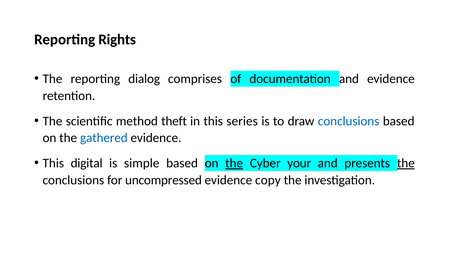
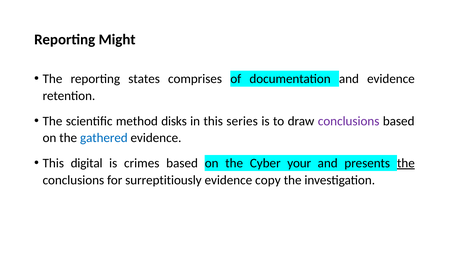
Rights: Rights -> Might
dialog: dialog -> states
theft: theft -> disks
conclusions at (349, 121) colour: blue -> purple
simple: simple -> crimes
the at (234, 163) underline: present -> none
uncompressed: uncompressed -> surreptitiously
